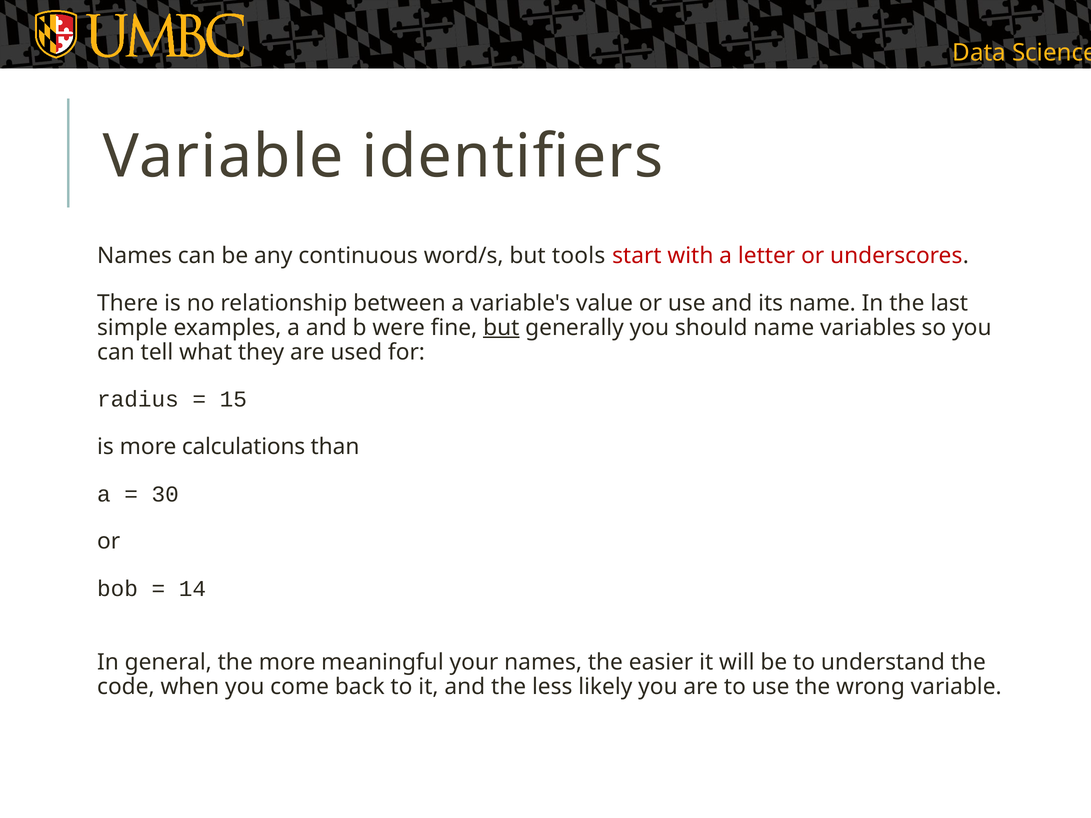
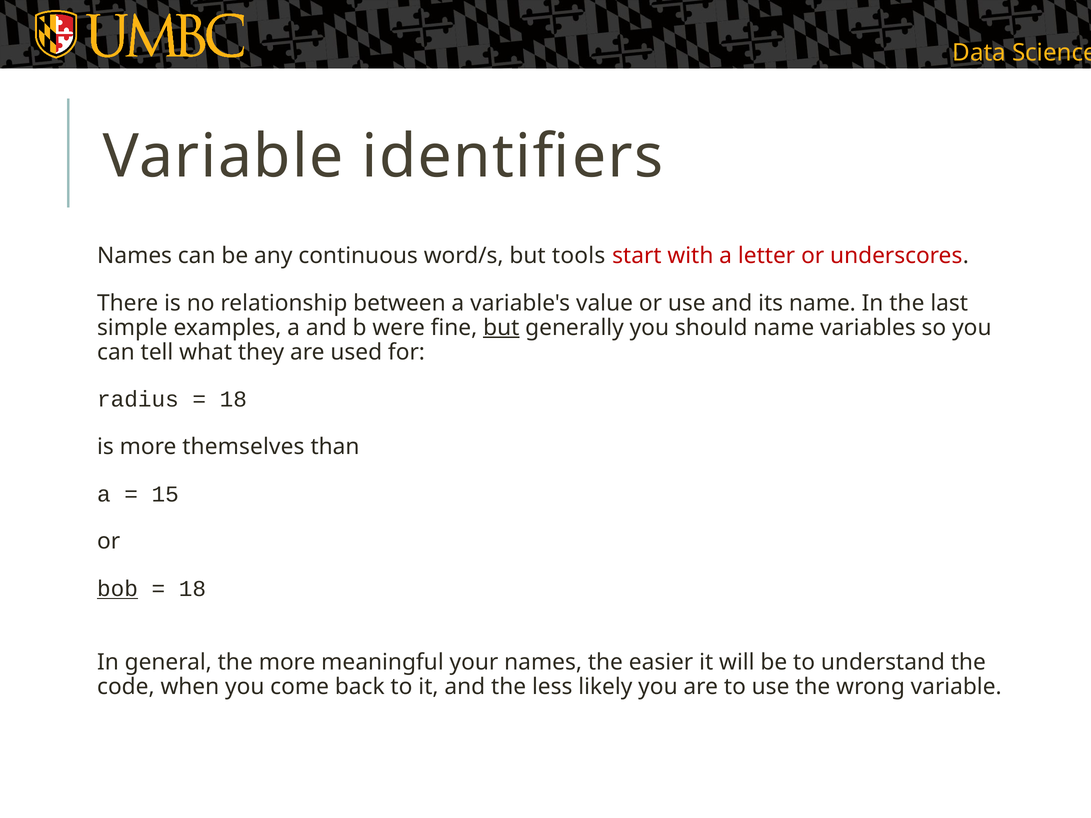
15 at (233, 400): 15 -> 18
calculations: calculations -> themselves
30: 30 -> 15
bob underline: none -> present
14 at (192, 589): 14 -> 18
